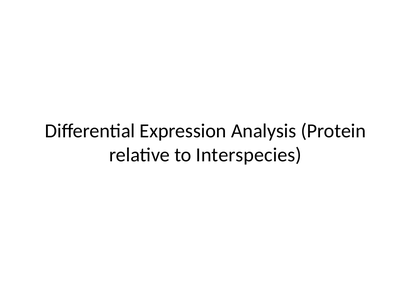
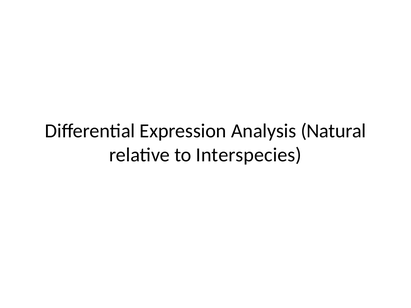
Protein: Protein -> Natural
